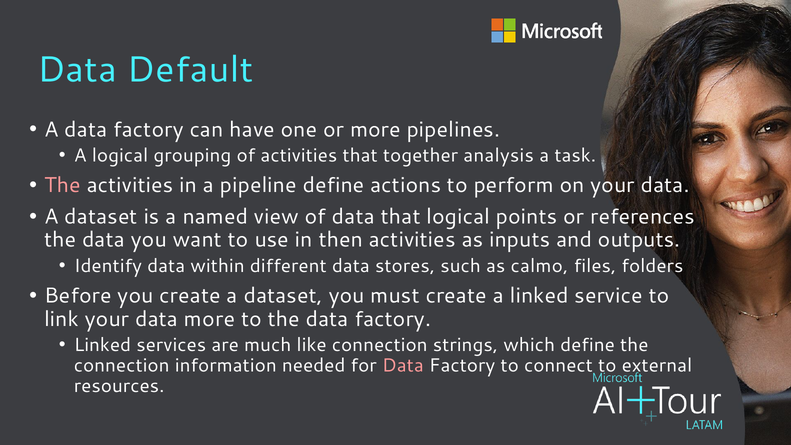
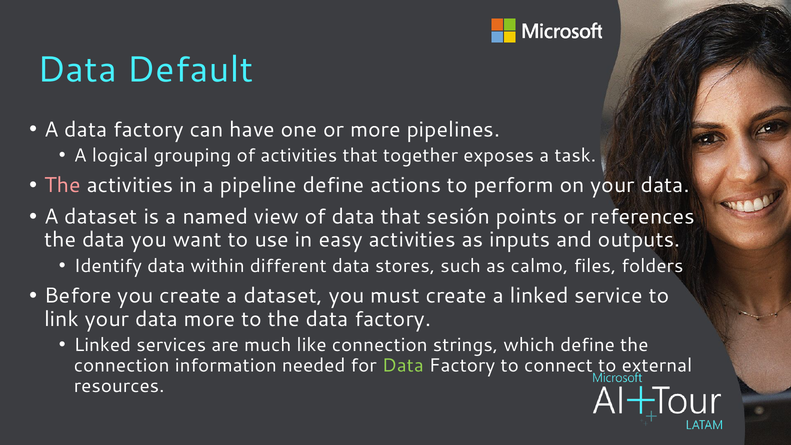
analysis: analysis -> exposes
that logical: logical -> sesión
then: then -> easy
Data at (403, 365) colour: pink -> light green
